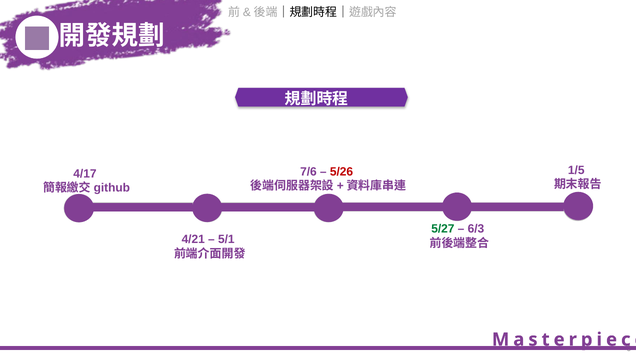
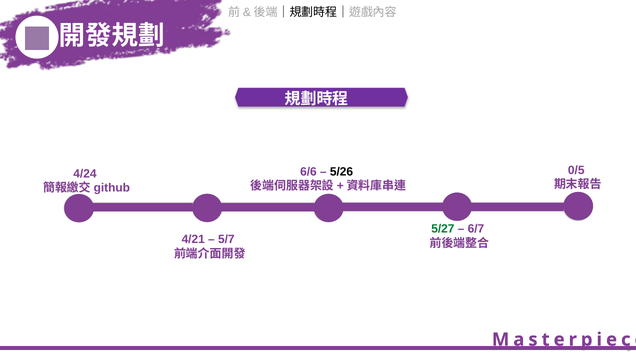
1/5: 1/5 -> 0/5
7/6: 7/6 -> 6/6
5/26 colour: red -> black
4/17: 4/17 -> 4/24
6/3: 6/3 -> 6/7
5/1: 5/1 -> 5/7
